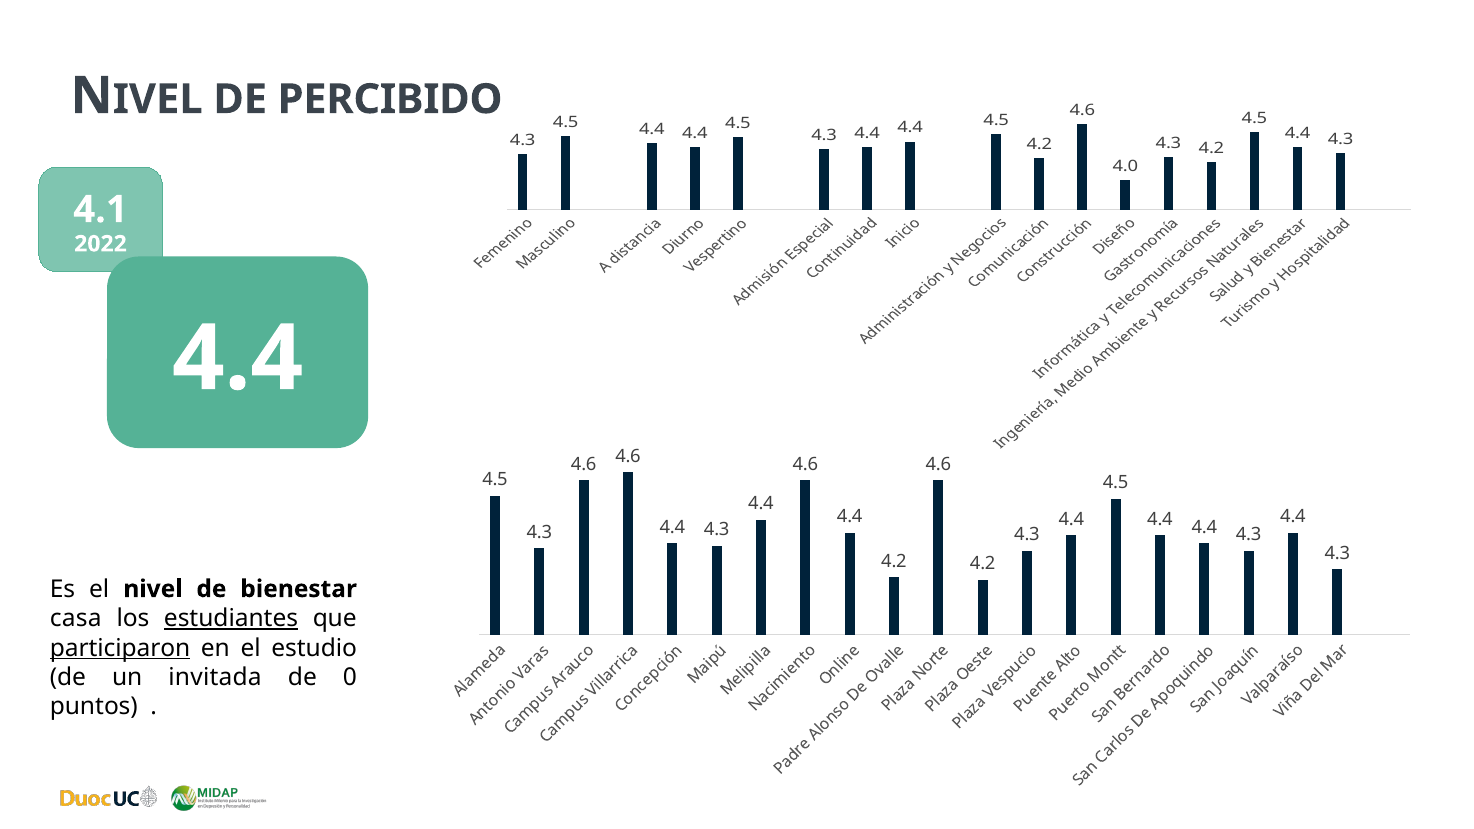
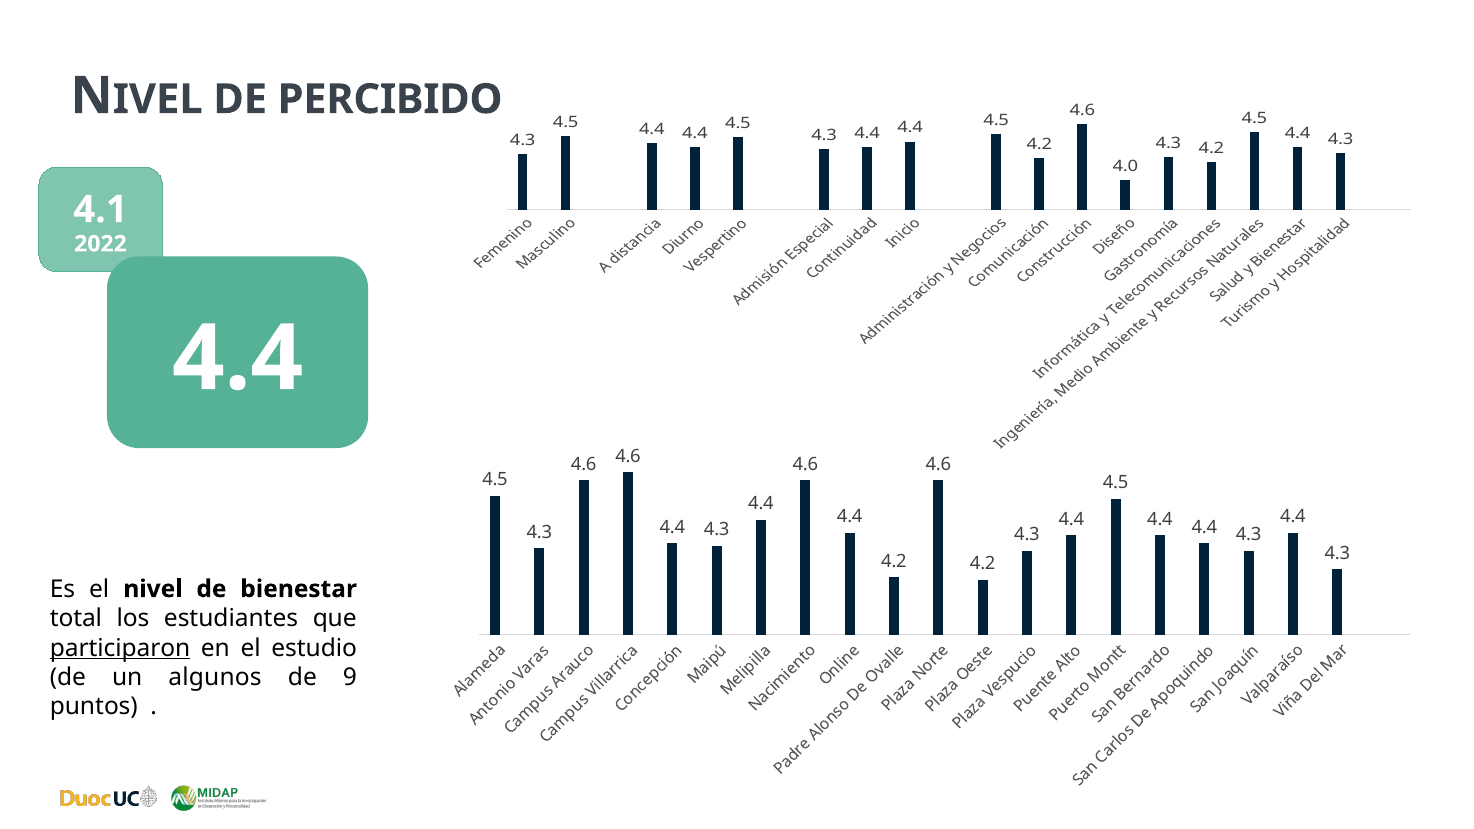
casa: casa -> total
estudiantes underline: present -> none
invitada: invitada -> algunos
0: 0 -> 9
